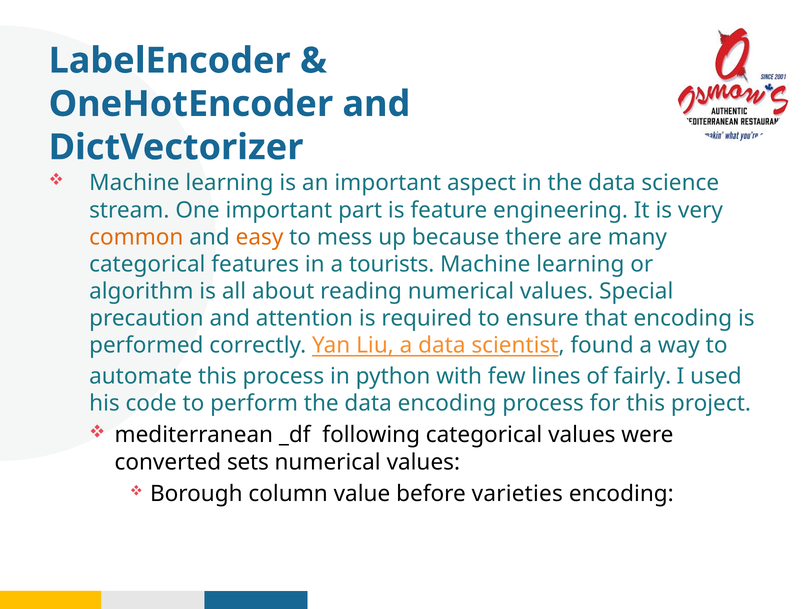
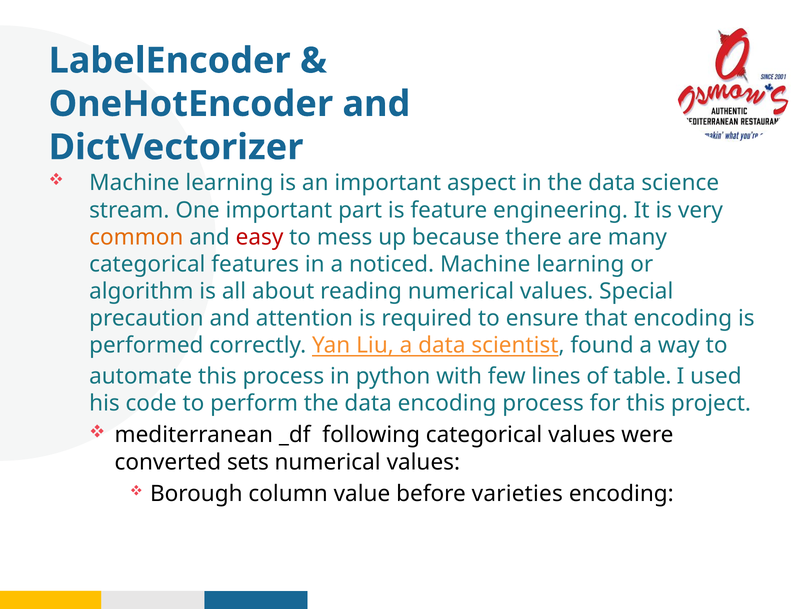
easy colour: orange -> red
tourists: tourists -> noticed
fairly: fairly -> table
